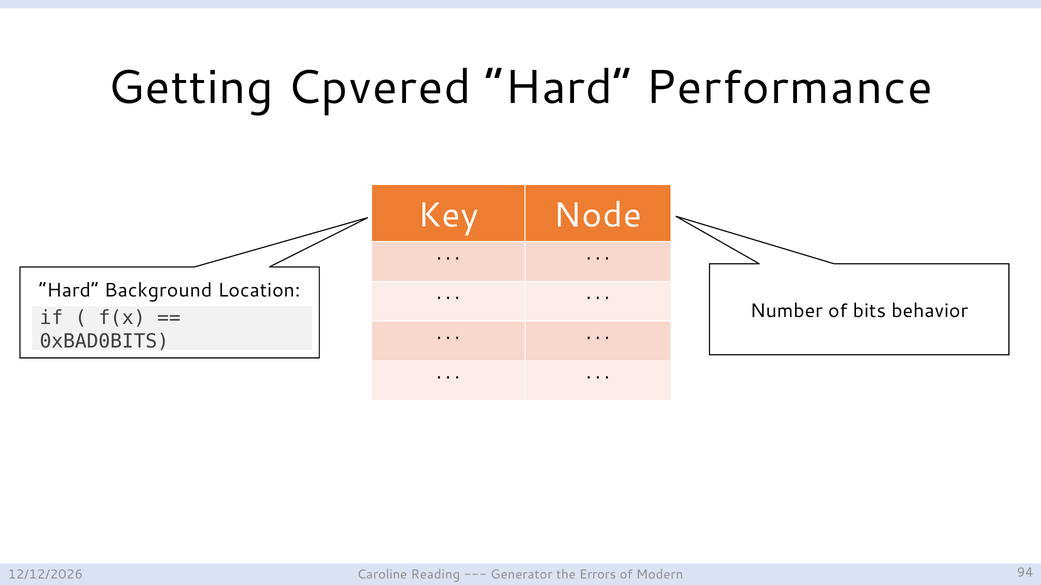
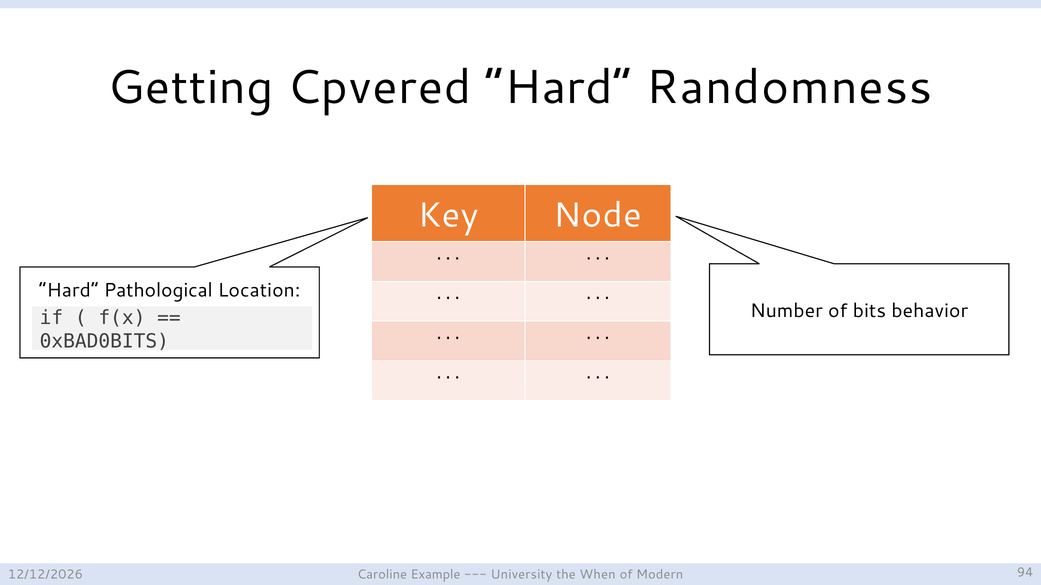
Performance: Performance -> Randomness
Background: Background -> Pathological
Reading: Reading -> Example
Generator: Generator -> University
Errors: Errors -> When
